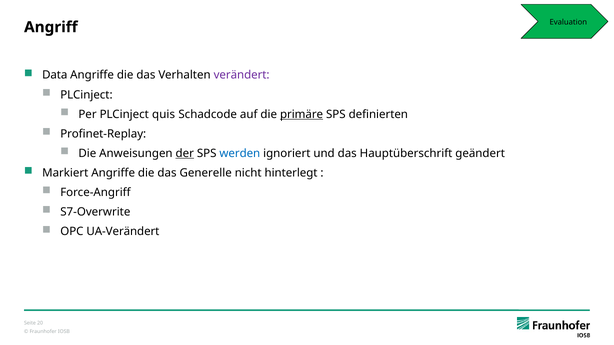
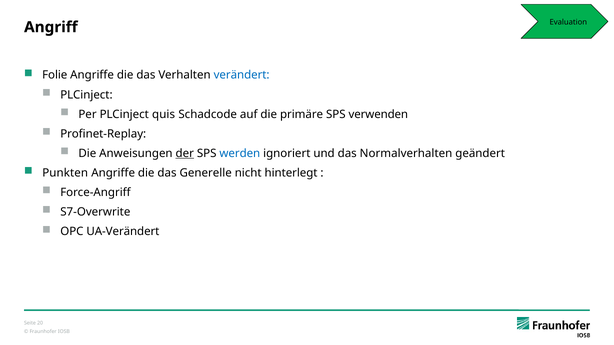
Data: Data -> Folie
verändert colour: purple -> blue
primäre underline: present -> none
definierten: definierten -> verwenden
Hauptüberschrift: Hauptüberschrift -> Normalverhalten
Markiert: Markiert -> Punkten
